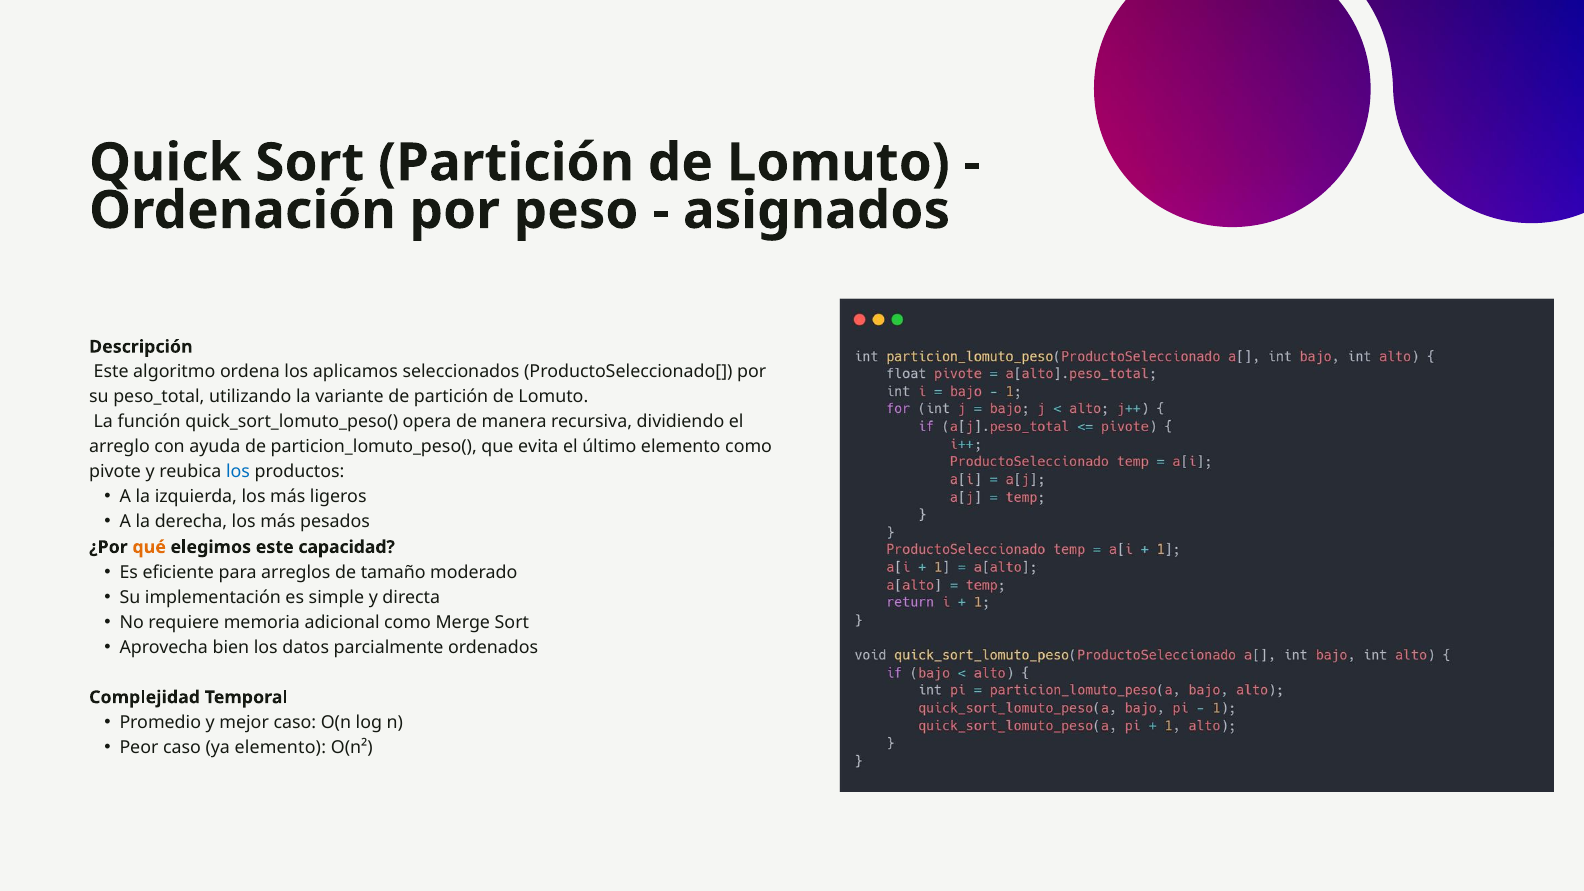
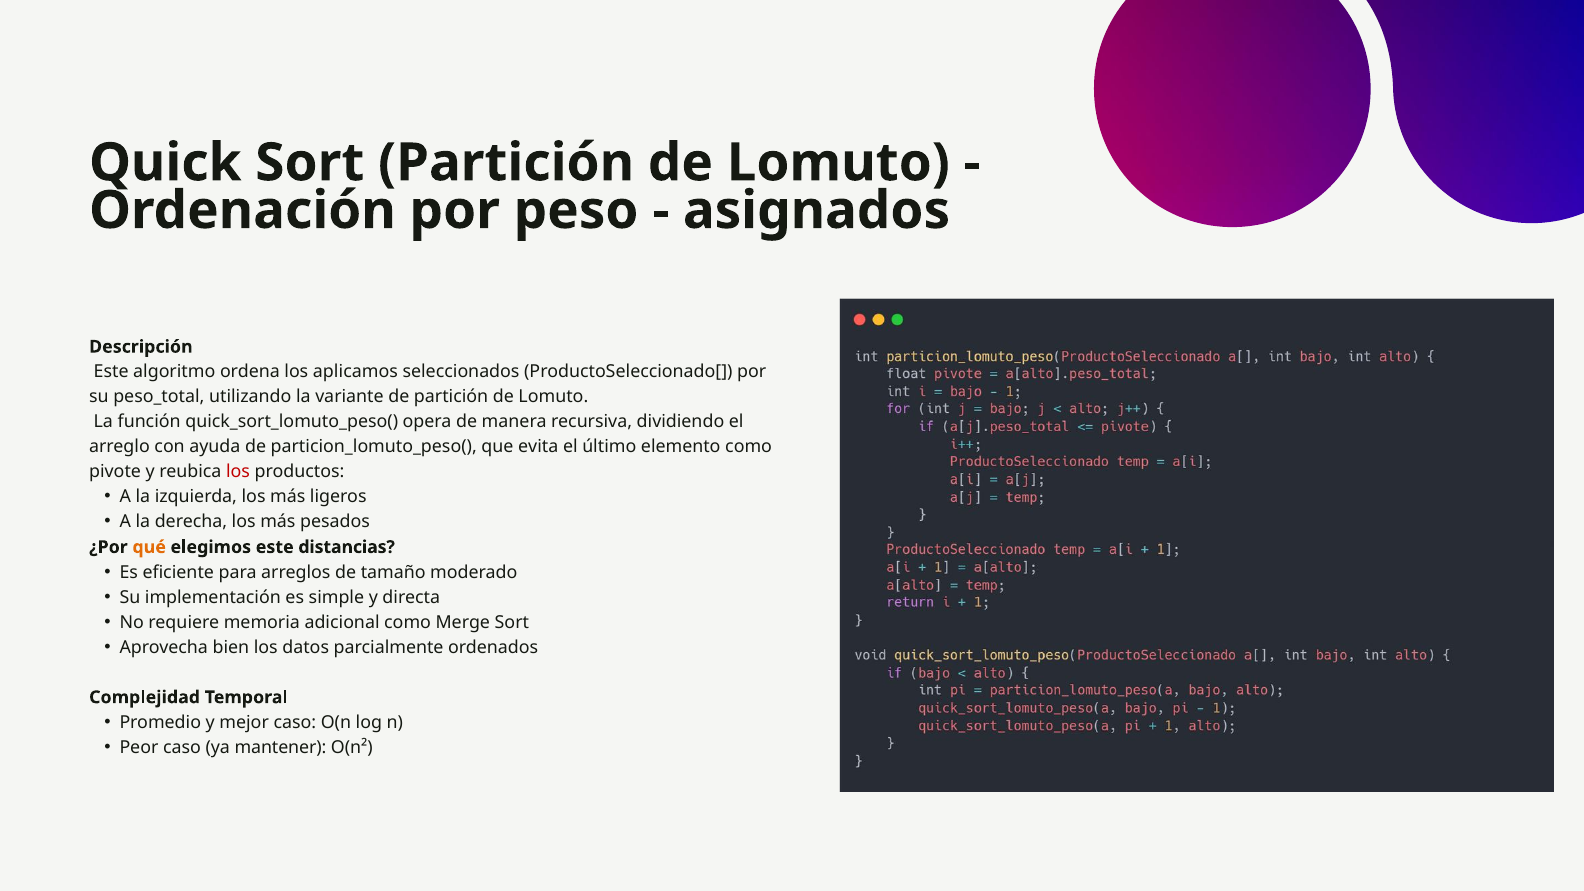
los at (238, 472) colour: blue -> red
capacidad: capacidad -> distancias
ya elemento: elemento -> mantener
